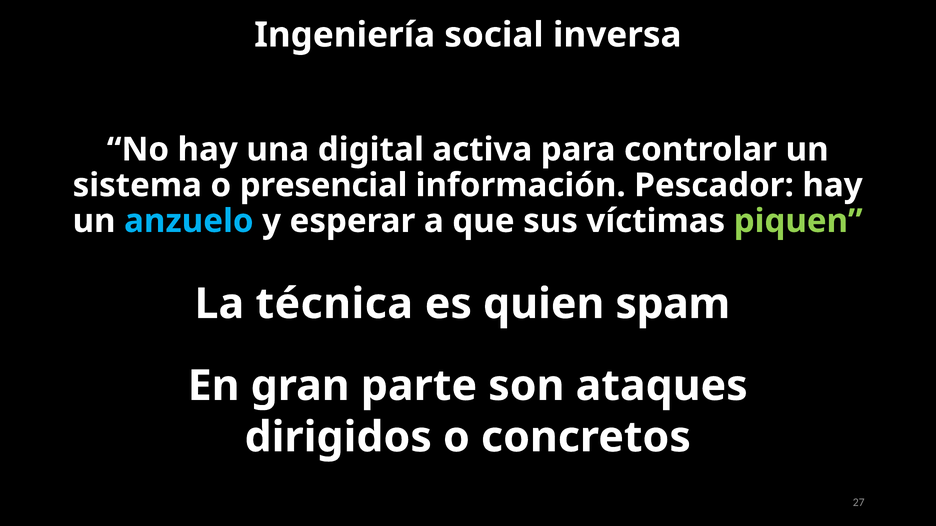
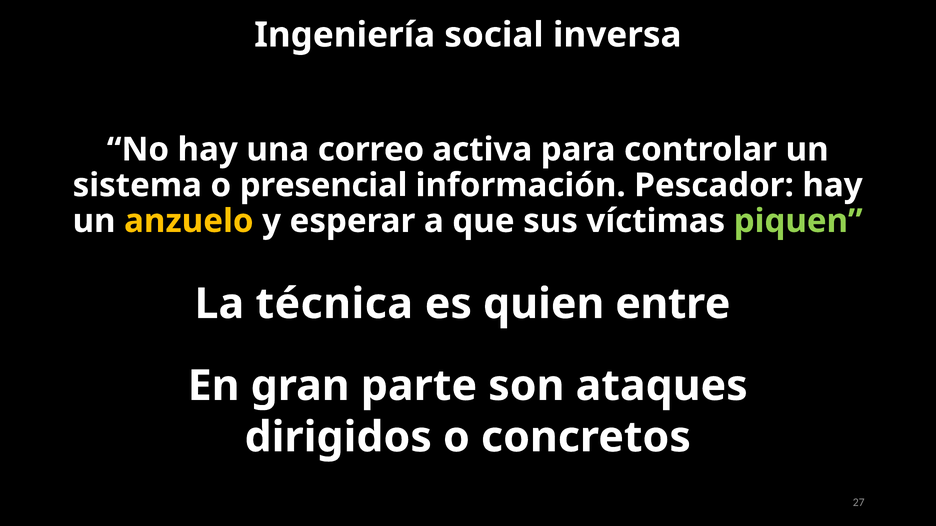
digital: digital -> correo
anzuelo colour: light blue -> yellow
spam: spam -> entre
